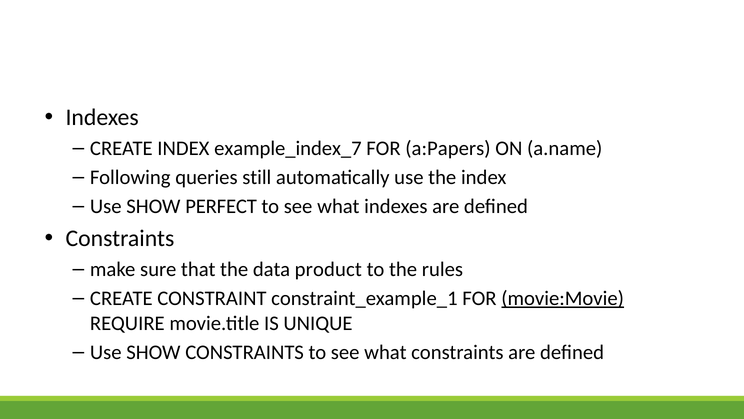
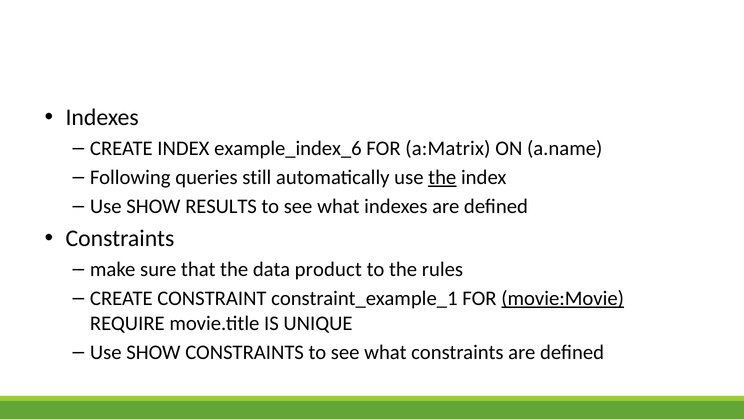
example_index_7: example_index_7 -> example_index_6
a:Papers: a:Papers -> a:Matrix
the at (442, 177) underline: none -> present
PERFECT: PERFECT -> RESULTS
